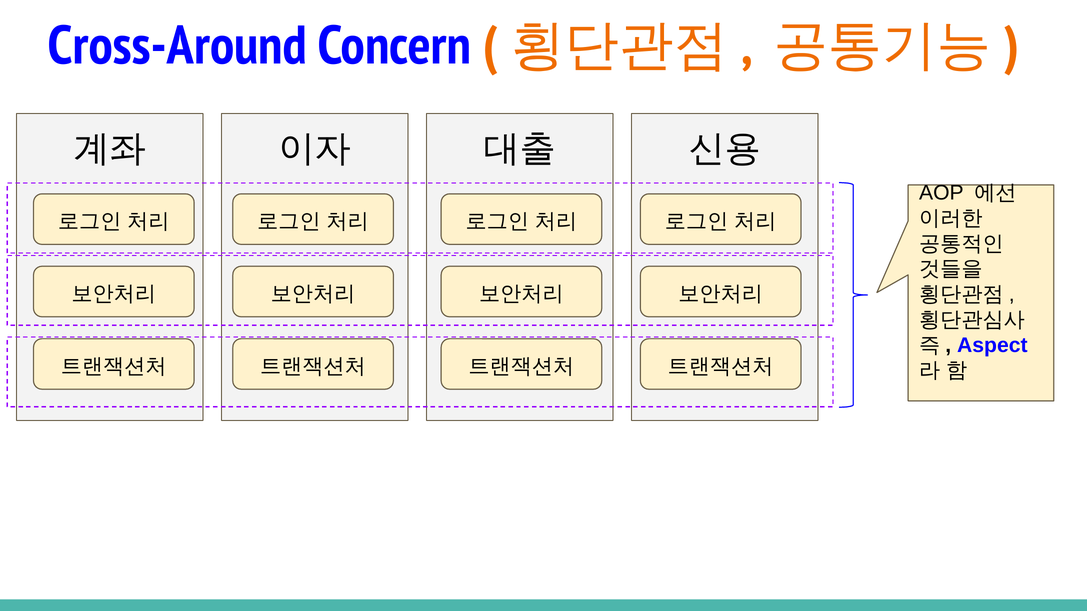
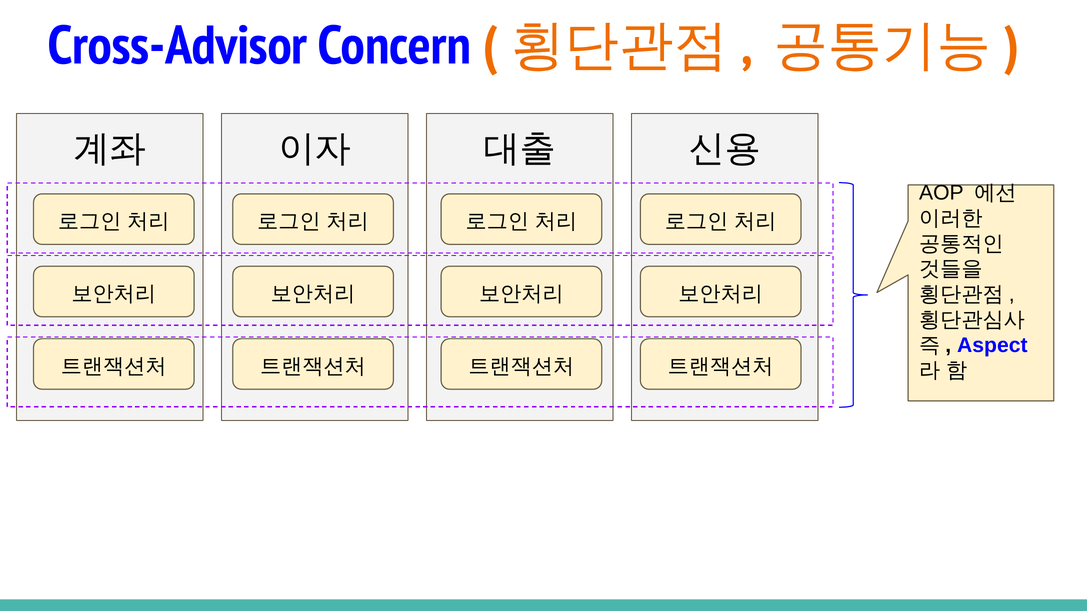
Cross-Around: Cross-Around -> Cross-Advisor
